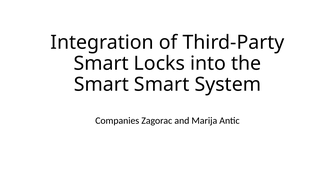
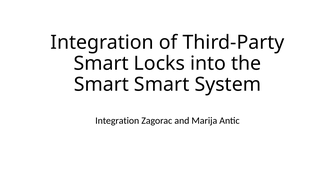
Companies at (117, 121): Companies -> Integration
